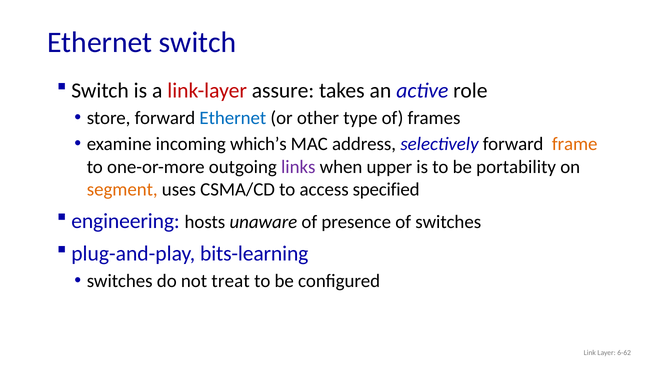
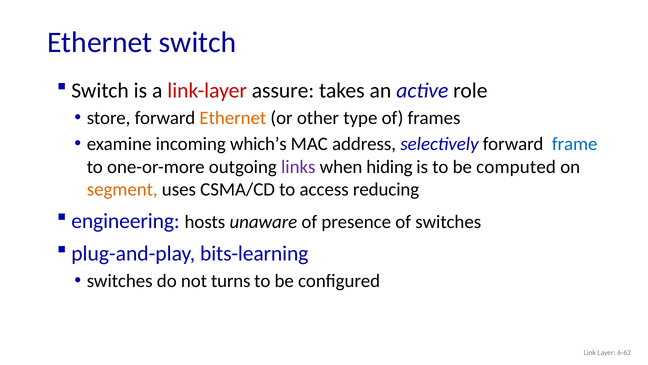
Ethernet at (233, 118) colour: blue -> orange
frame colour: orange -> blue
upper: upper -> hiding
portability: portability -> computed
specified: specified -> reducing
treat: treat -> turns
